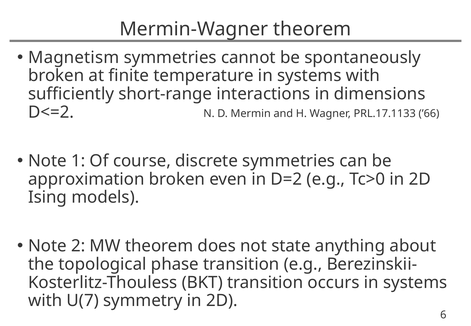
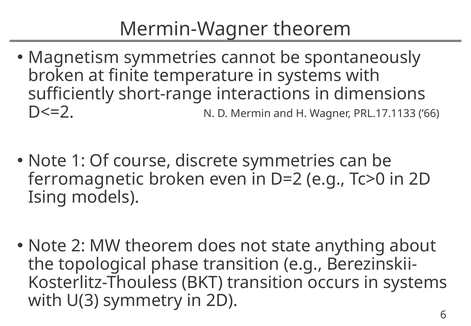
approximation: approximation -> ferromagnetic
U(7: U(7 -> U(3
